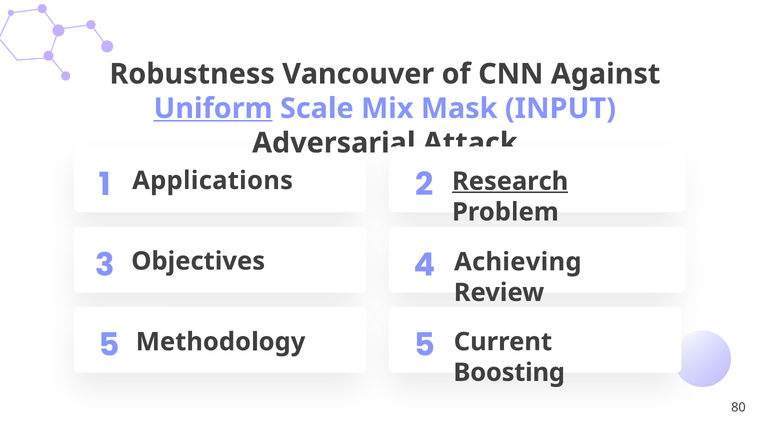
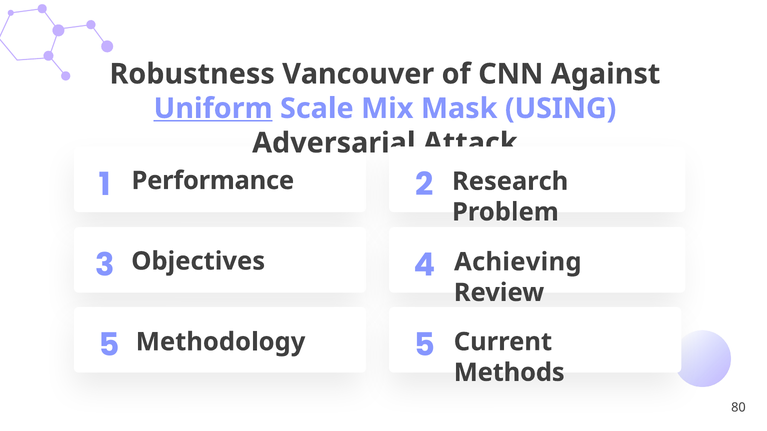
INPUT: INPUT -> USING
Applications: Applications -> Performance
Research underline: present -> none
Boosting: Boosting -> Methods
